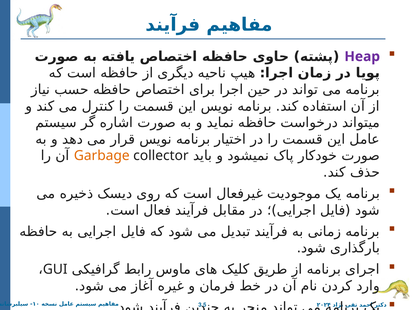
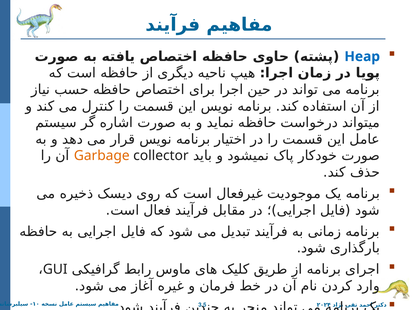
Heap colour: purple -> blue
